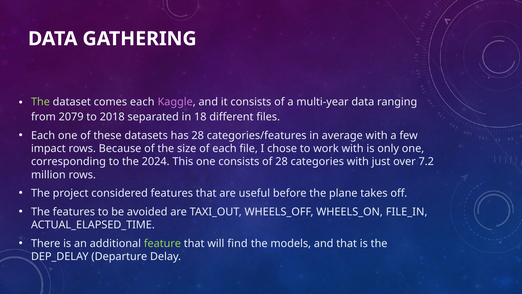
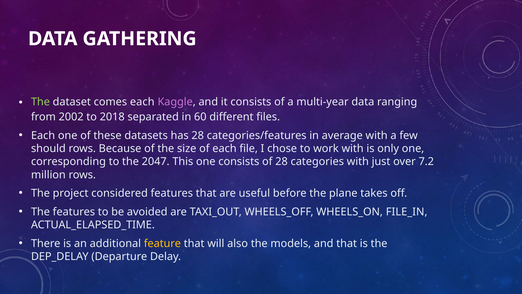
2079: 2079 -> 2002
18: 18 -> 60
impact: impact -> should
2024: 2024 -> 2047
feature colour: light green -> yellow
find: find -> also
